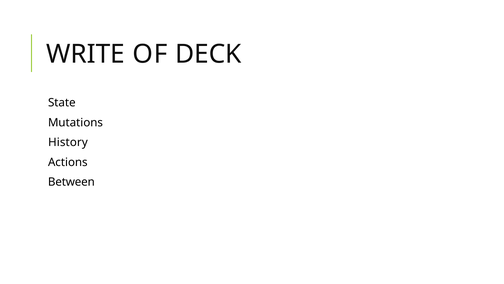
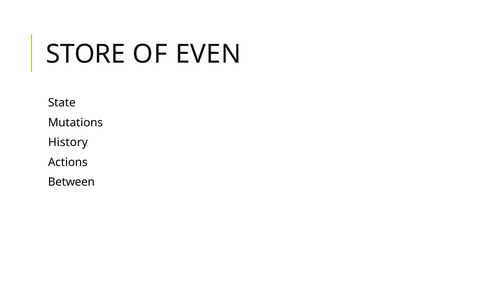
WRITE: WRITE -> STORE
DECK: DECK -> EVEN
